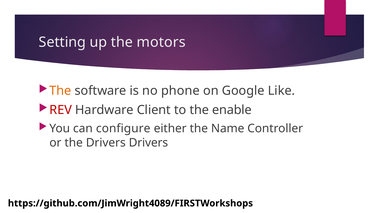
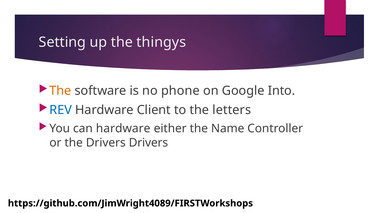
motors: motors -> thingys
Like: Like -> Into
REV colour: red -> blue
enable: enable -> letters
can configure: configure -> hardware
